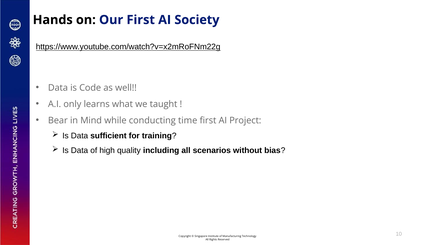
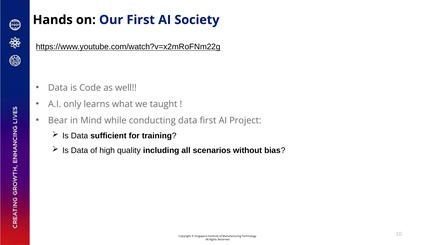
conducting time: time -> data
